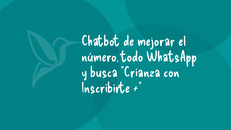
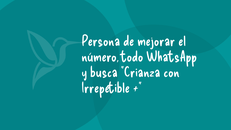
Chatbot: Chatbot -> Persona
Inscribirte: Inscribirte -> Irrepetible
